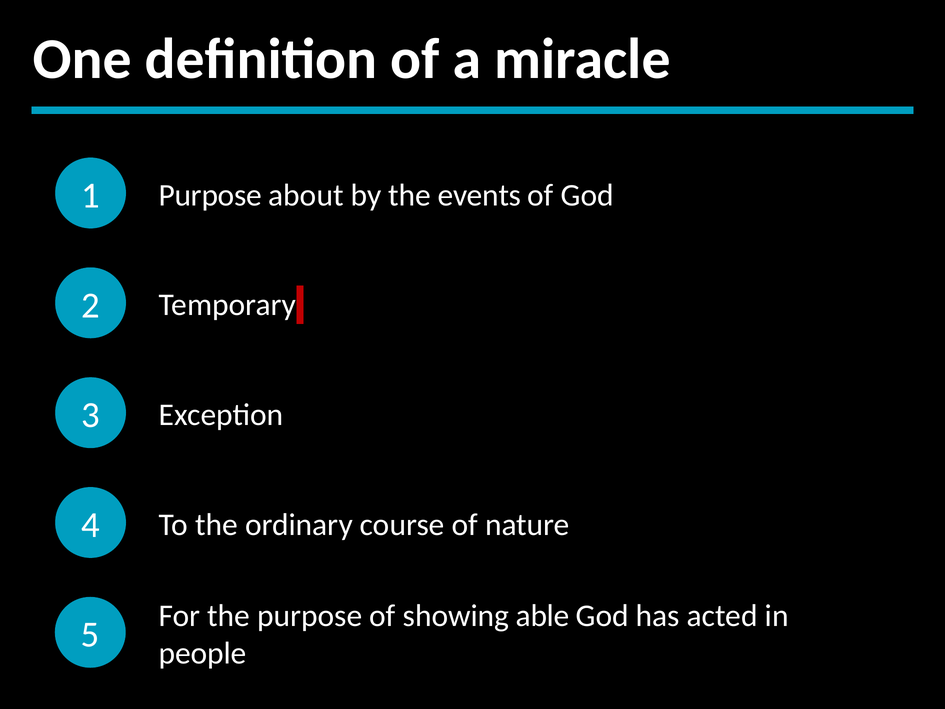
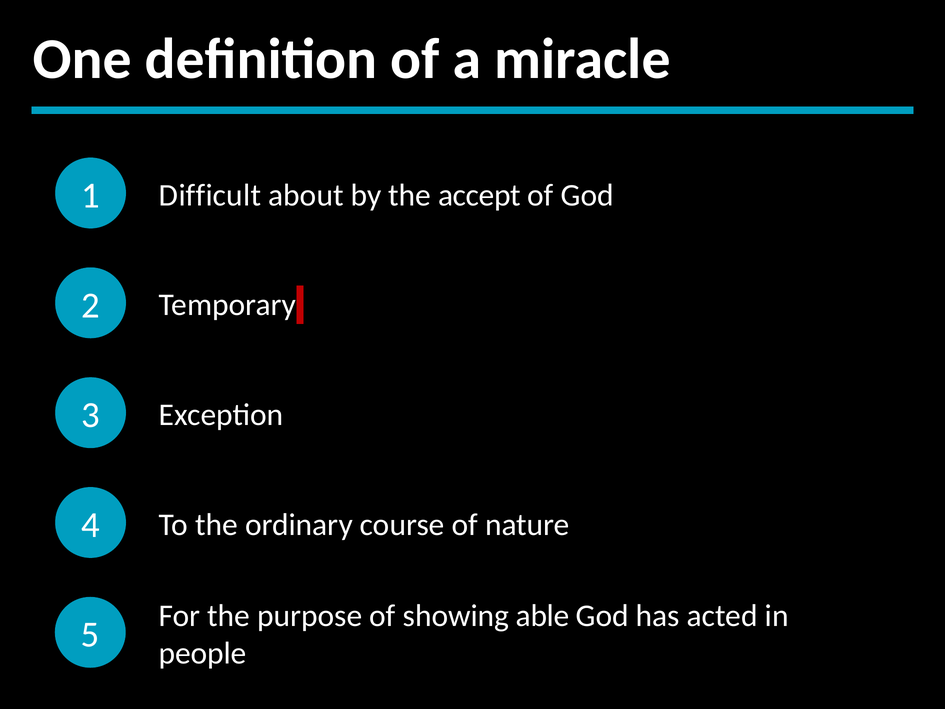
1 Purpose: Purpose -> Difficult
events: events -> accept
